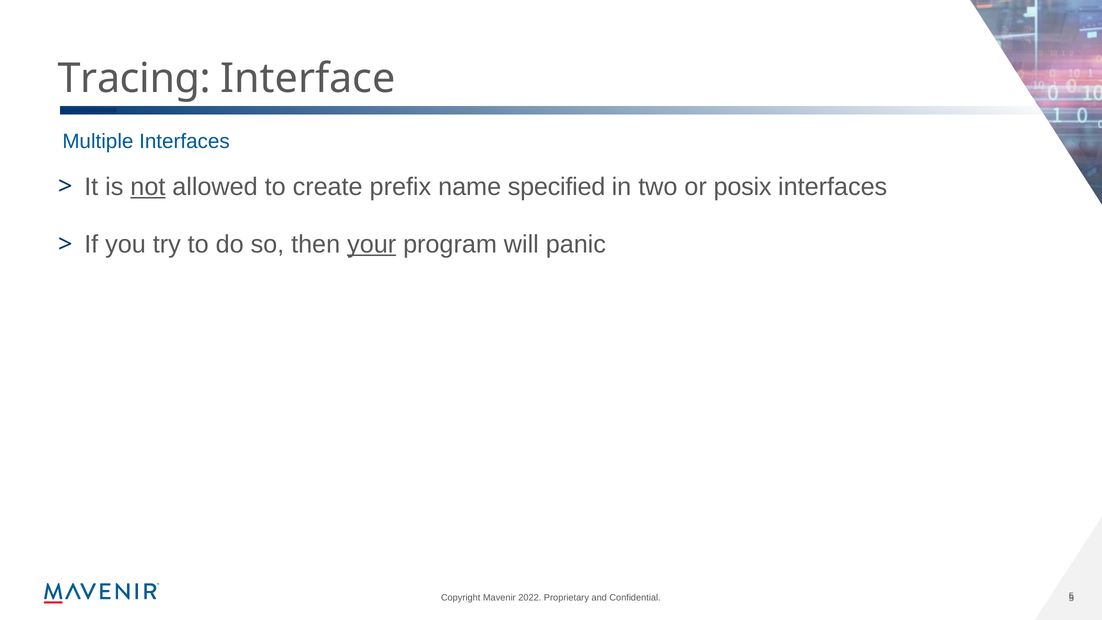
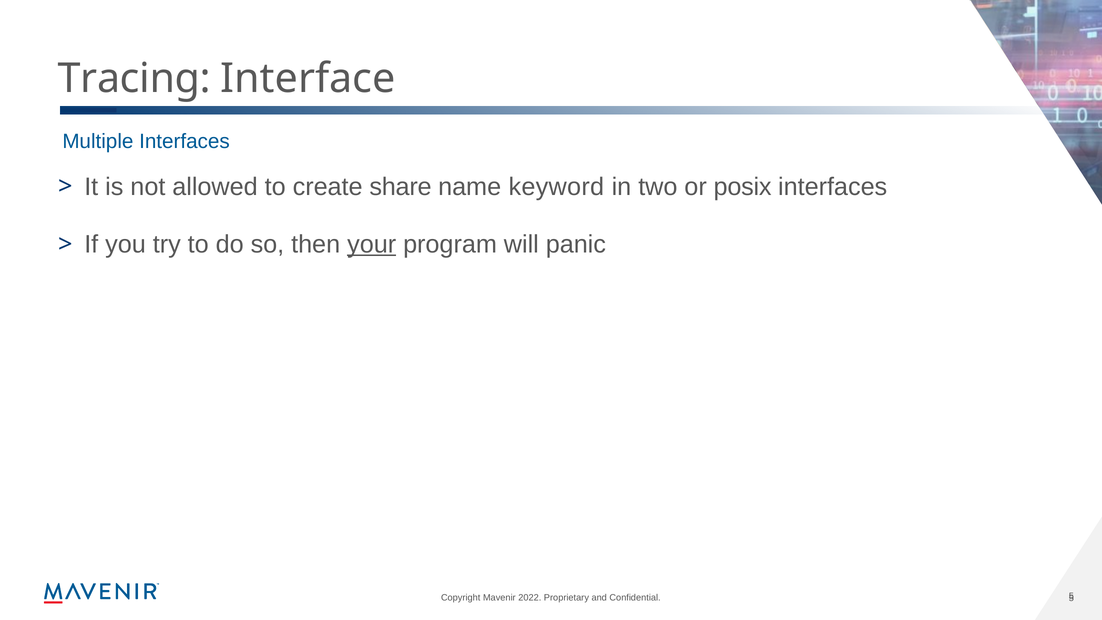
not underline: present -> none
prefix: prefix -> share
specified: specified -> keyword
